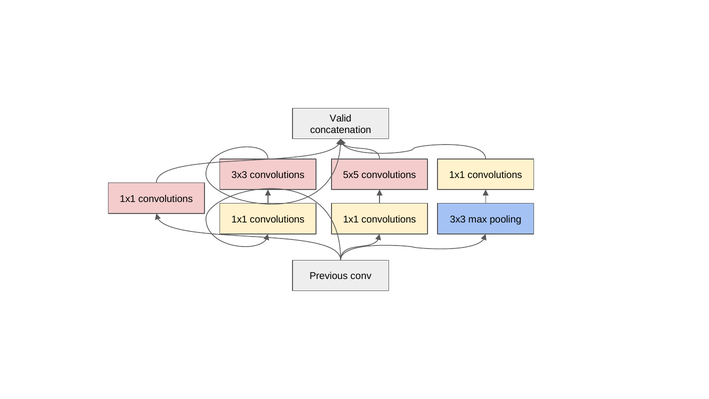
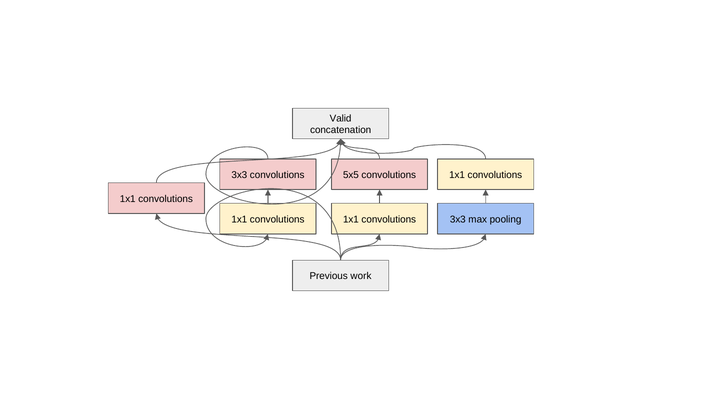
conv: conv -> work
